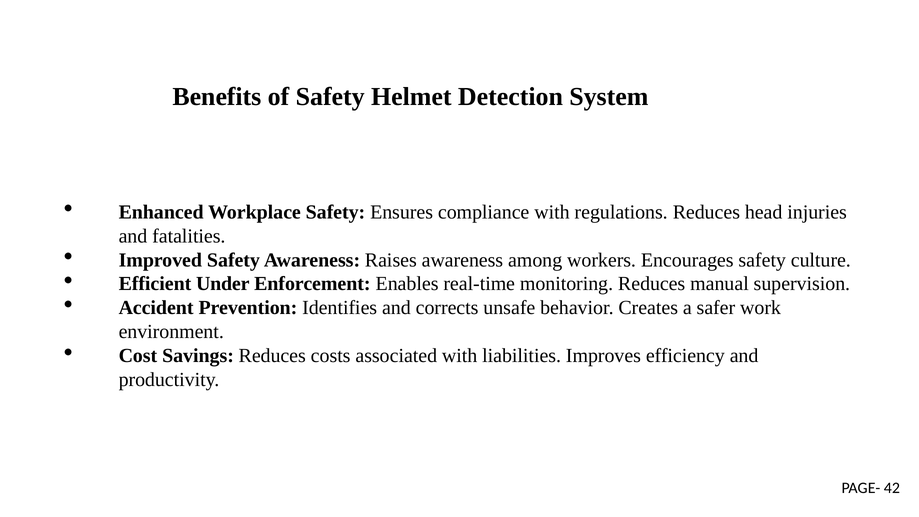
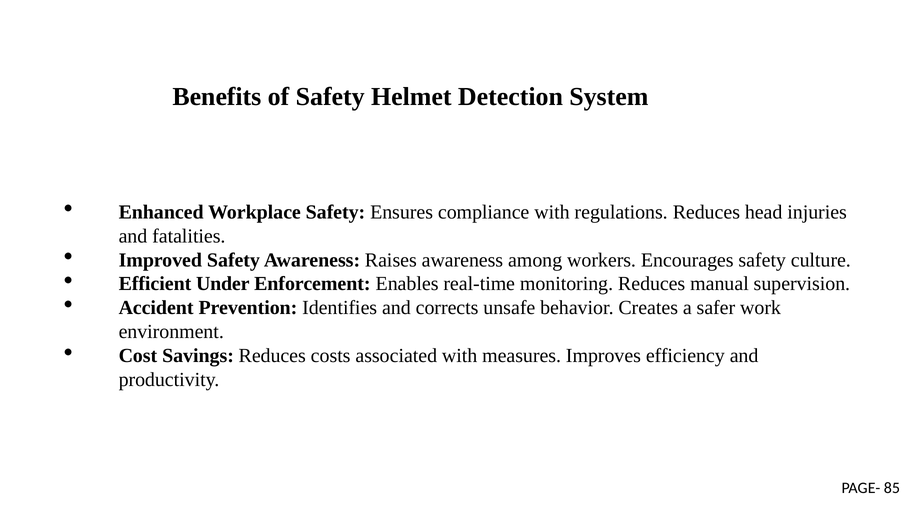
liabilities: liabilities -> measures
42: 42 -> 85
